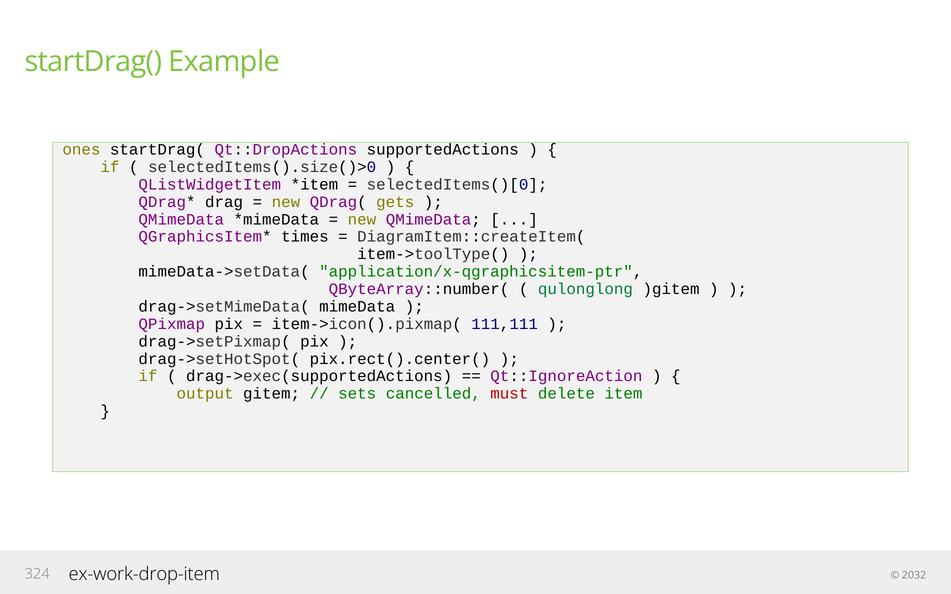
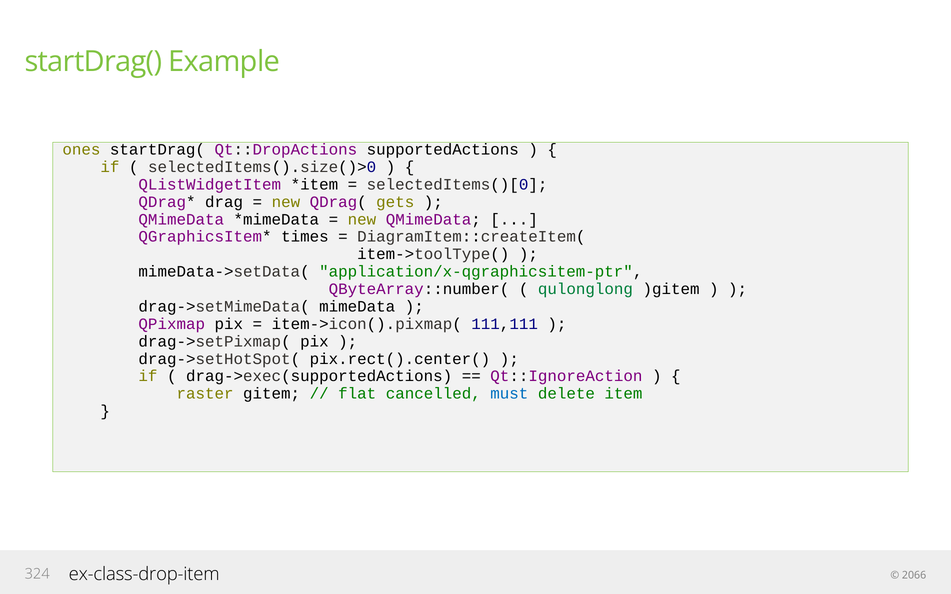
output: output -> raster
sets: sets -> flat
must colour: red -> blue
ex-work-drop-item: ex-work-drop-item -> ex-class-drop-item
2032: 2032 -> 2066
